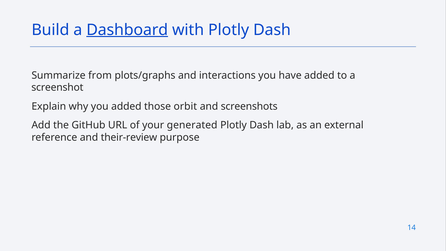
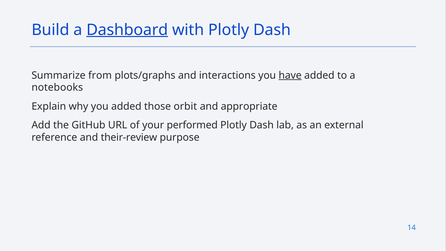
have underline: none -> present
screenshot: screenshot -> notebooks
screenshots: screenshots -> appropriate
generated: generated -> performed
